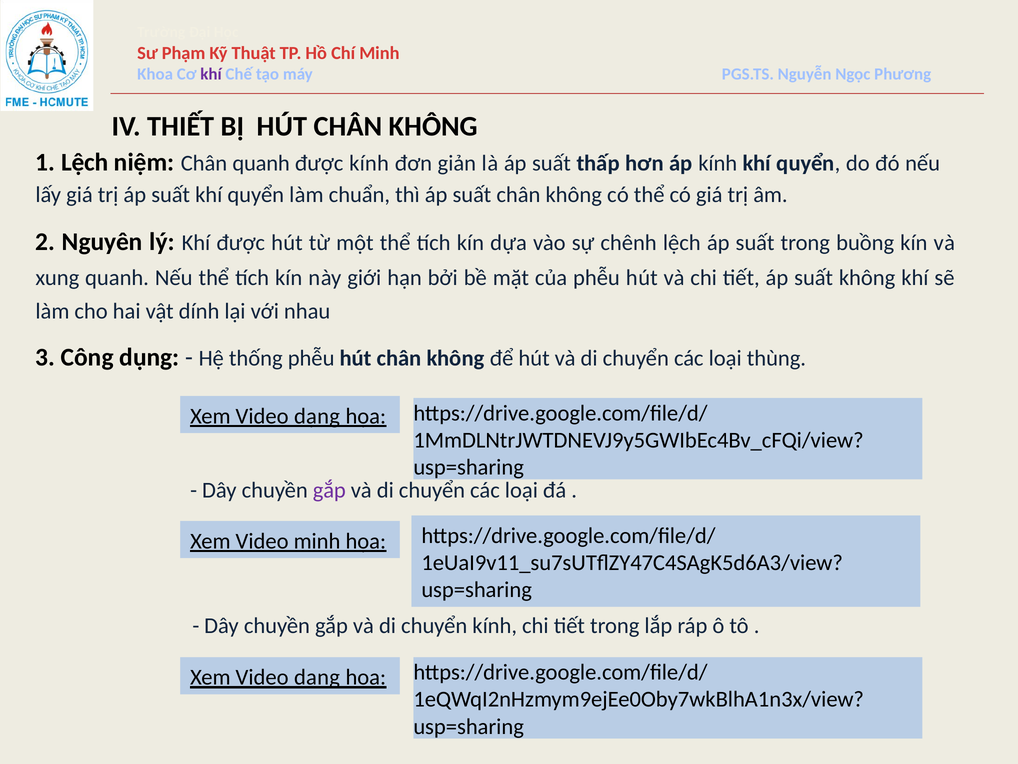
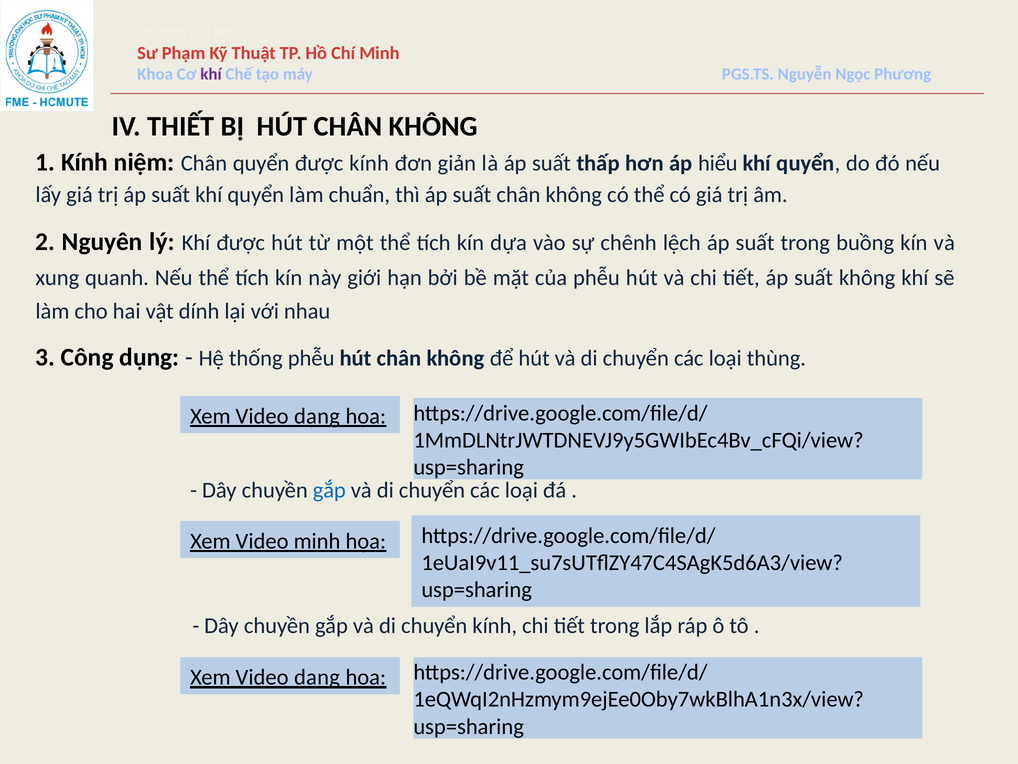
1 Lệch: Lệch -> Kính
Chân quanh: quanh -> quyển
áp kính: kính -> hiểu
gắp at (329, 490) colour: purple -> blue
